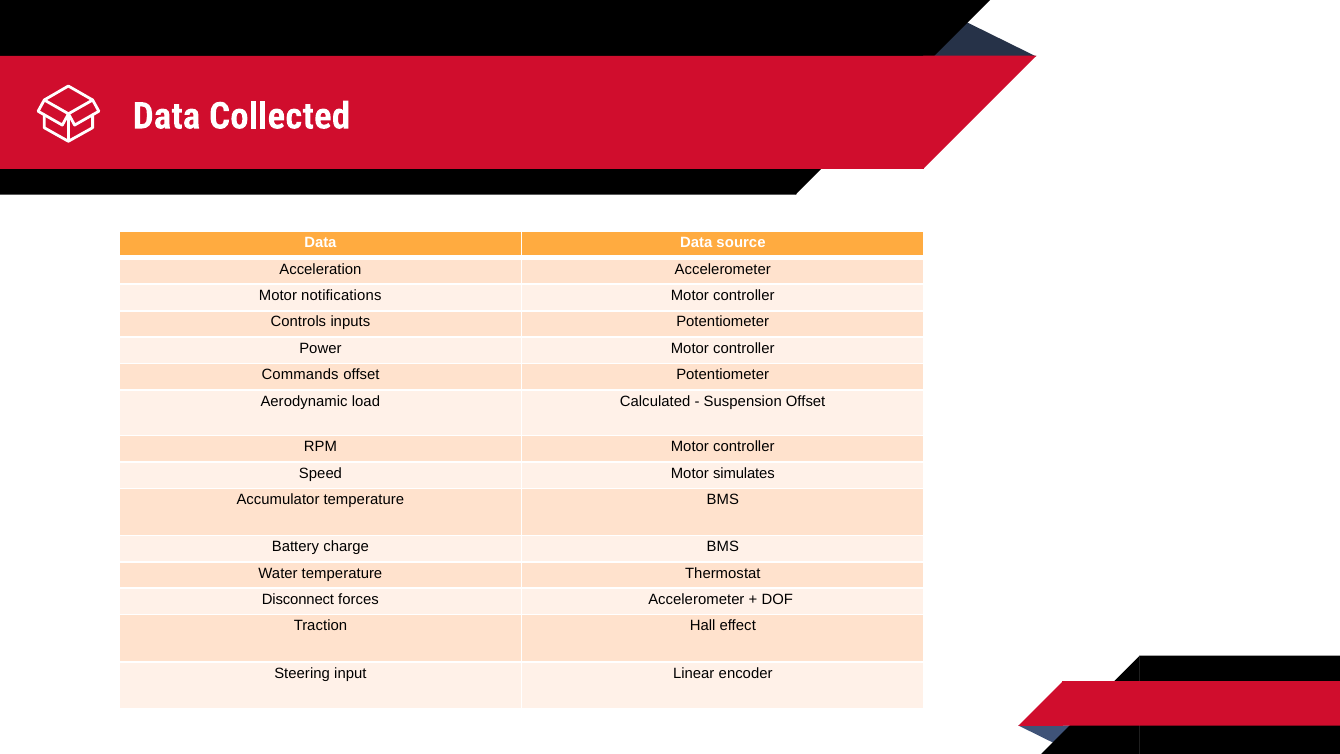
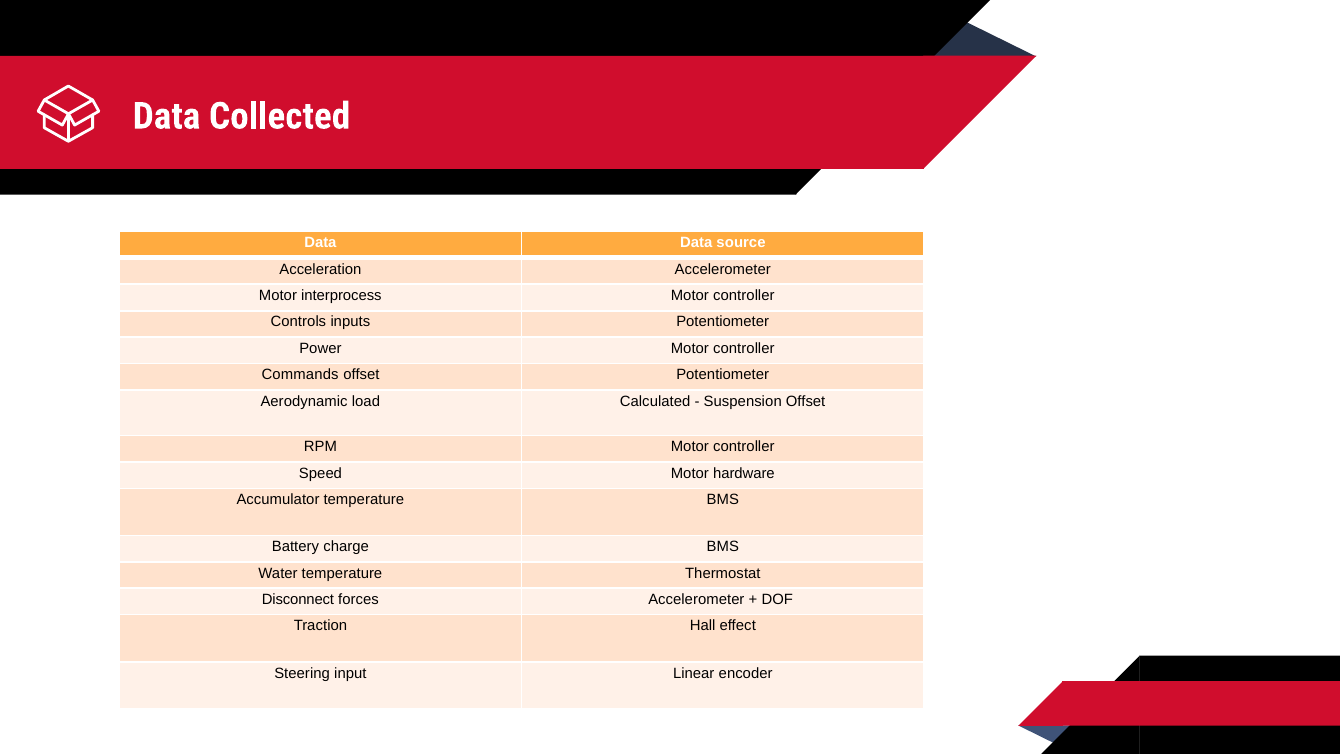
notifications: notifications -> interprocess
simulates: simulates -> hardware
